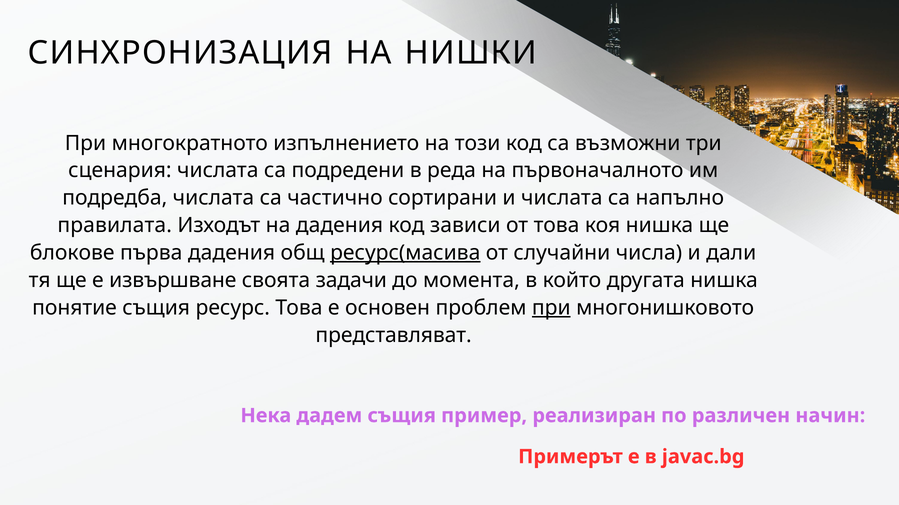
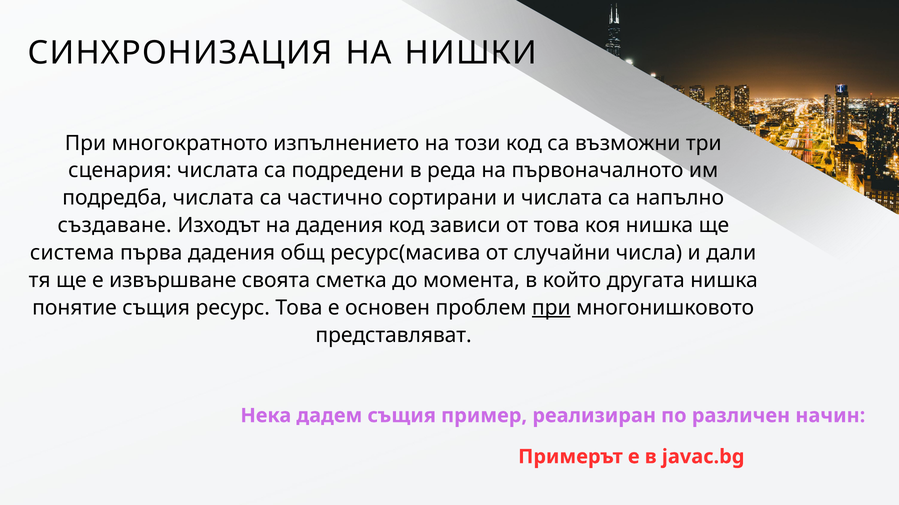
правилата: правилата -> създаване
блокове: блокове -> система
ресурс(масива underline: present -> none
задачи: задачи -> сметка
